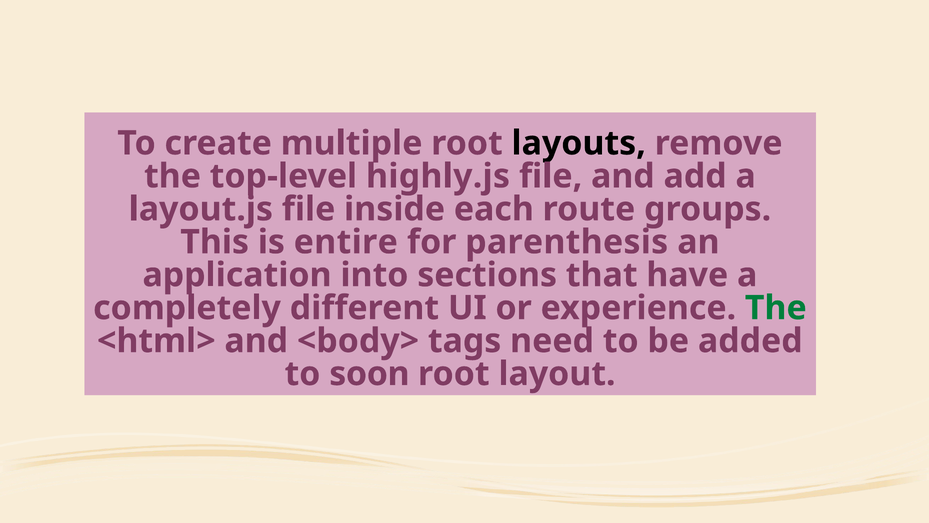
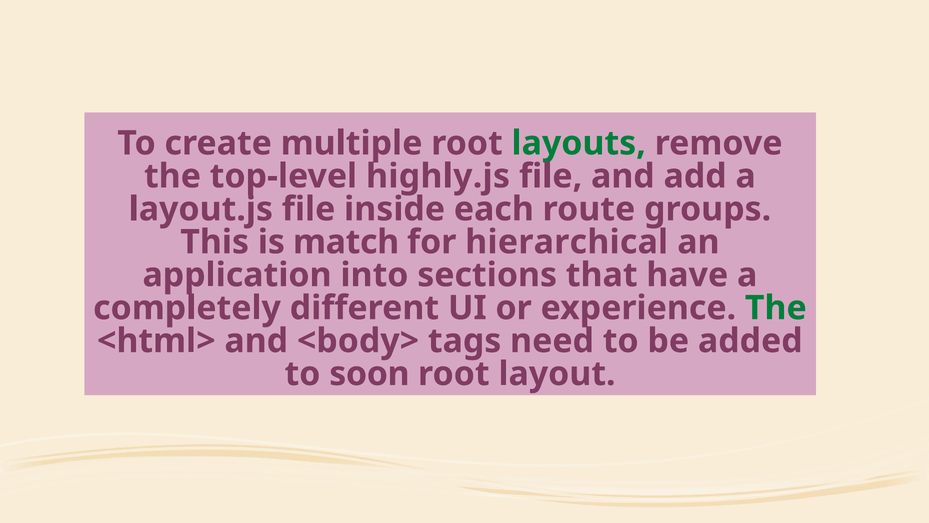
layouts colour: black -> green
entire: entire -> match
parenthesis: parenthesis -> hierarchical
